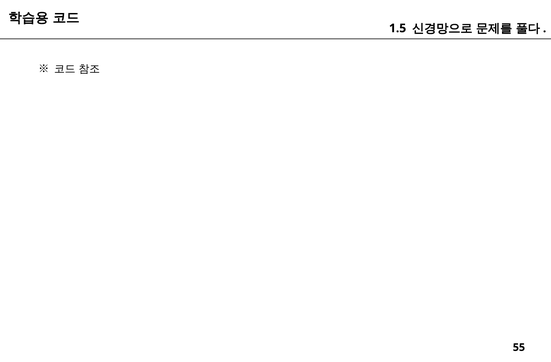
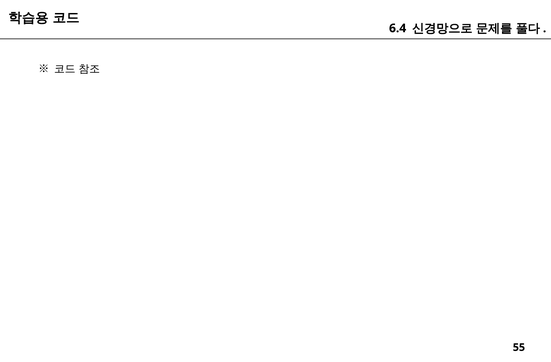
1.5: 1.5 -> 6.4
